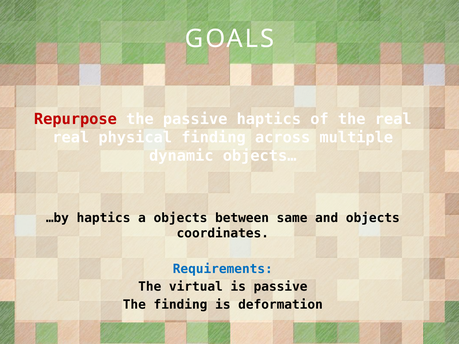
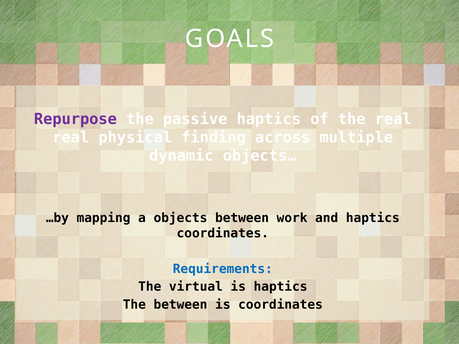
Repurpose colour: red -> purple
…by haptics: haptics -> mapping
same: same -> work
and objects: objects -> haptics
is passive: passive -> haptics
The finding: finding -> between
is deformation: deformation -> coordinates
